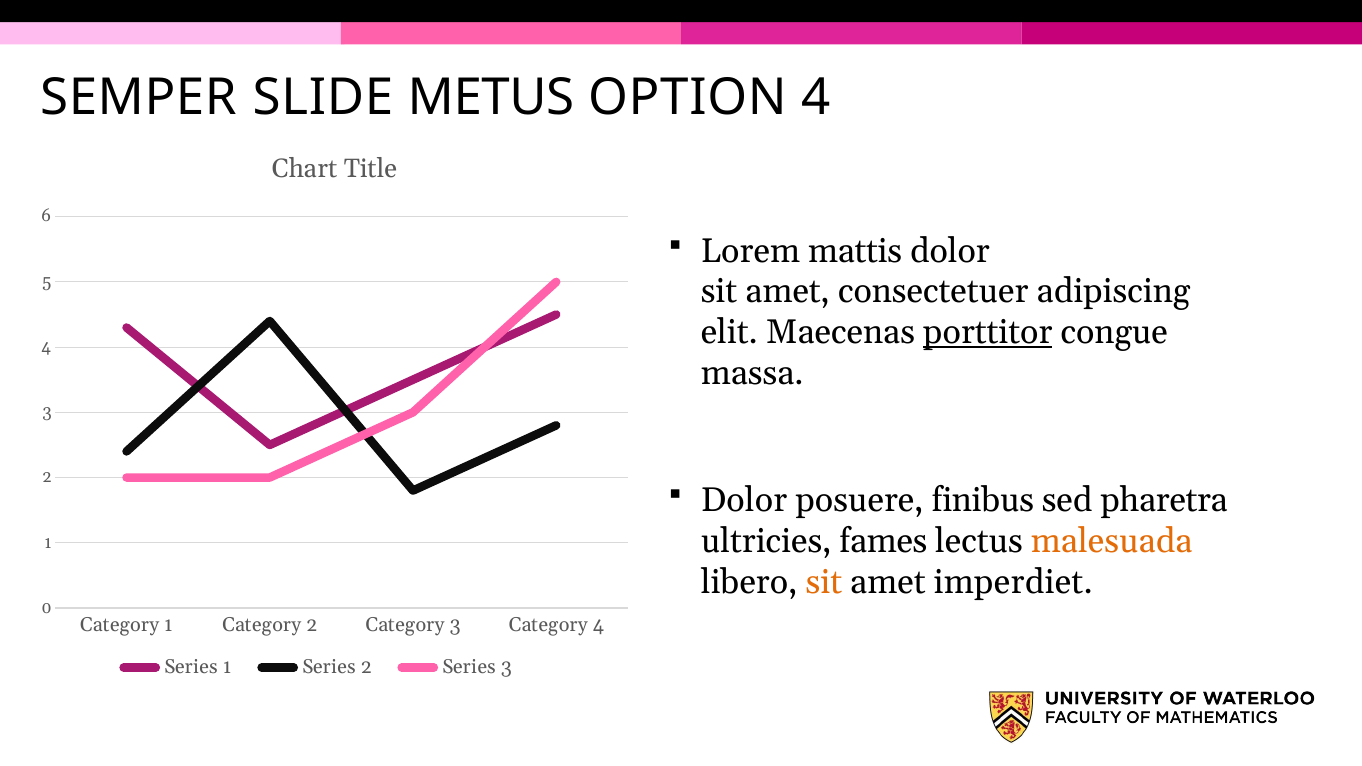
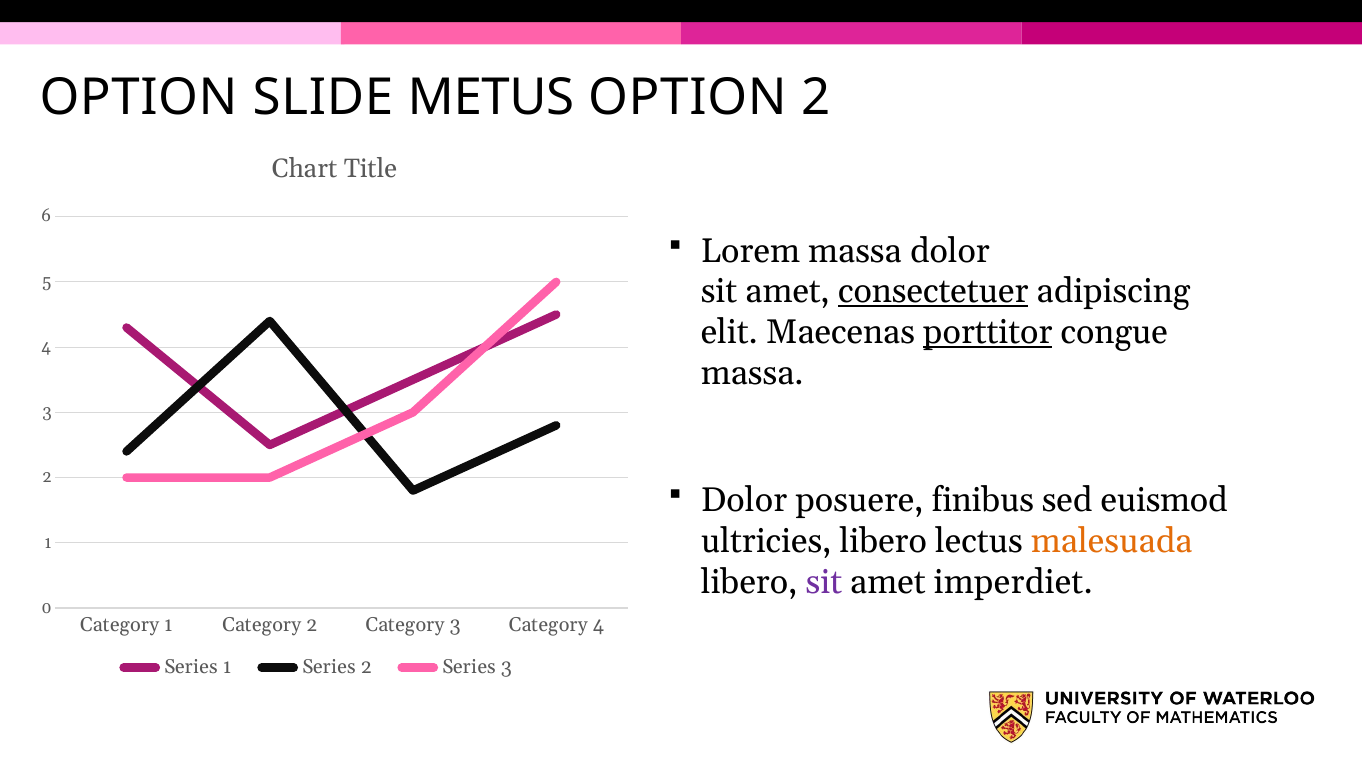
SEMPER at (138, 97): SEMPER -> OPTION
OPTION 4: 4 -> 2
Lorem mattis: mattis -> massa
consectetuer underline: none -> present
pharetra: pharetra -> euismod
ultricies fames: fames -> libero
sit at (824, 582) colour: orange -> purple
